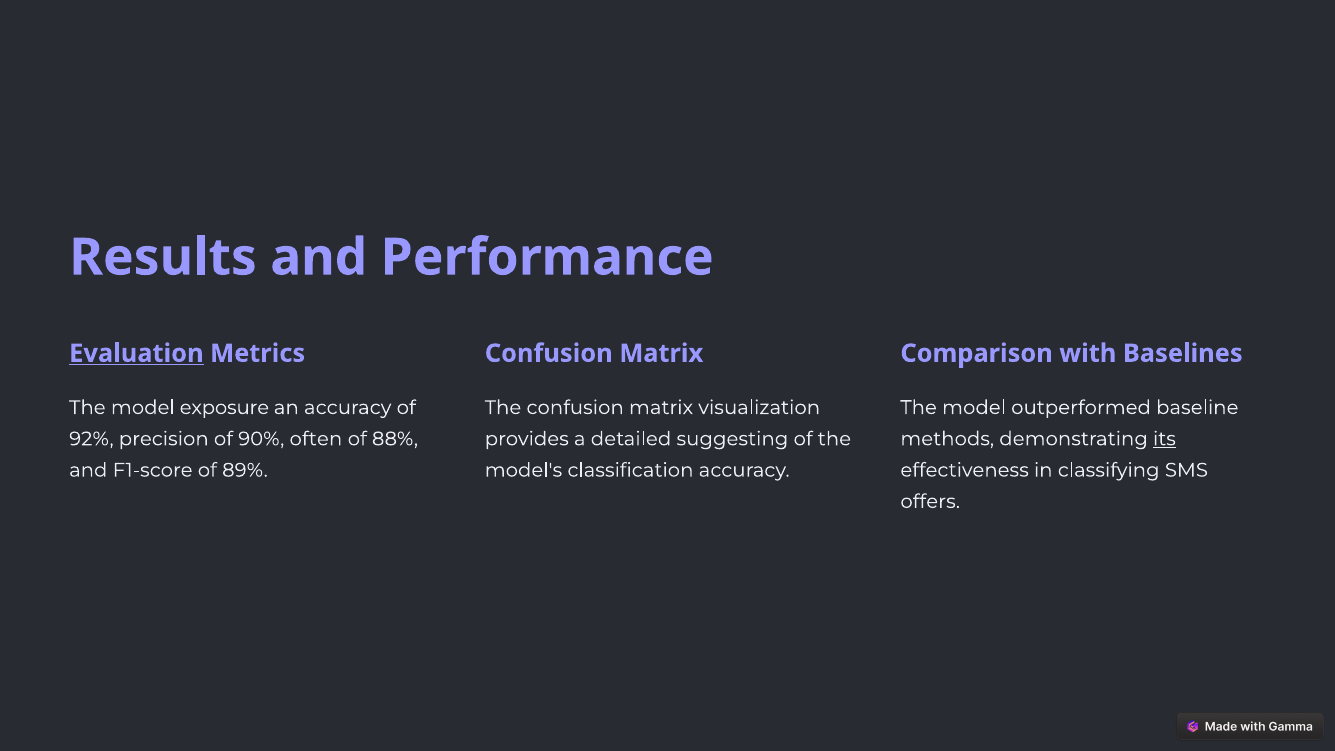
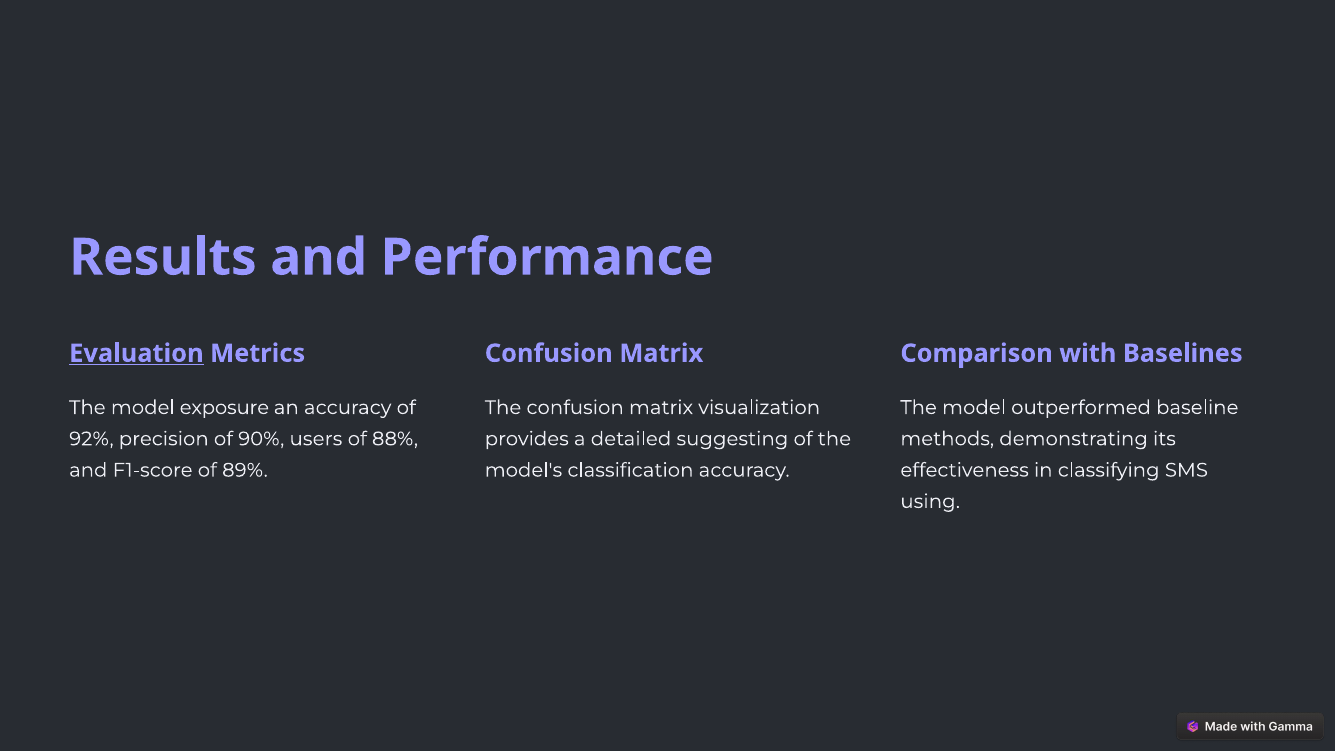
often: often -> users
its underline: present -> none
offers: offers -> using
